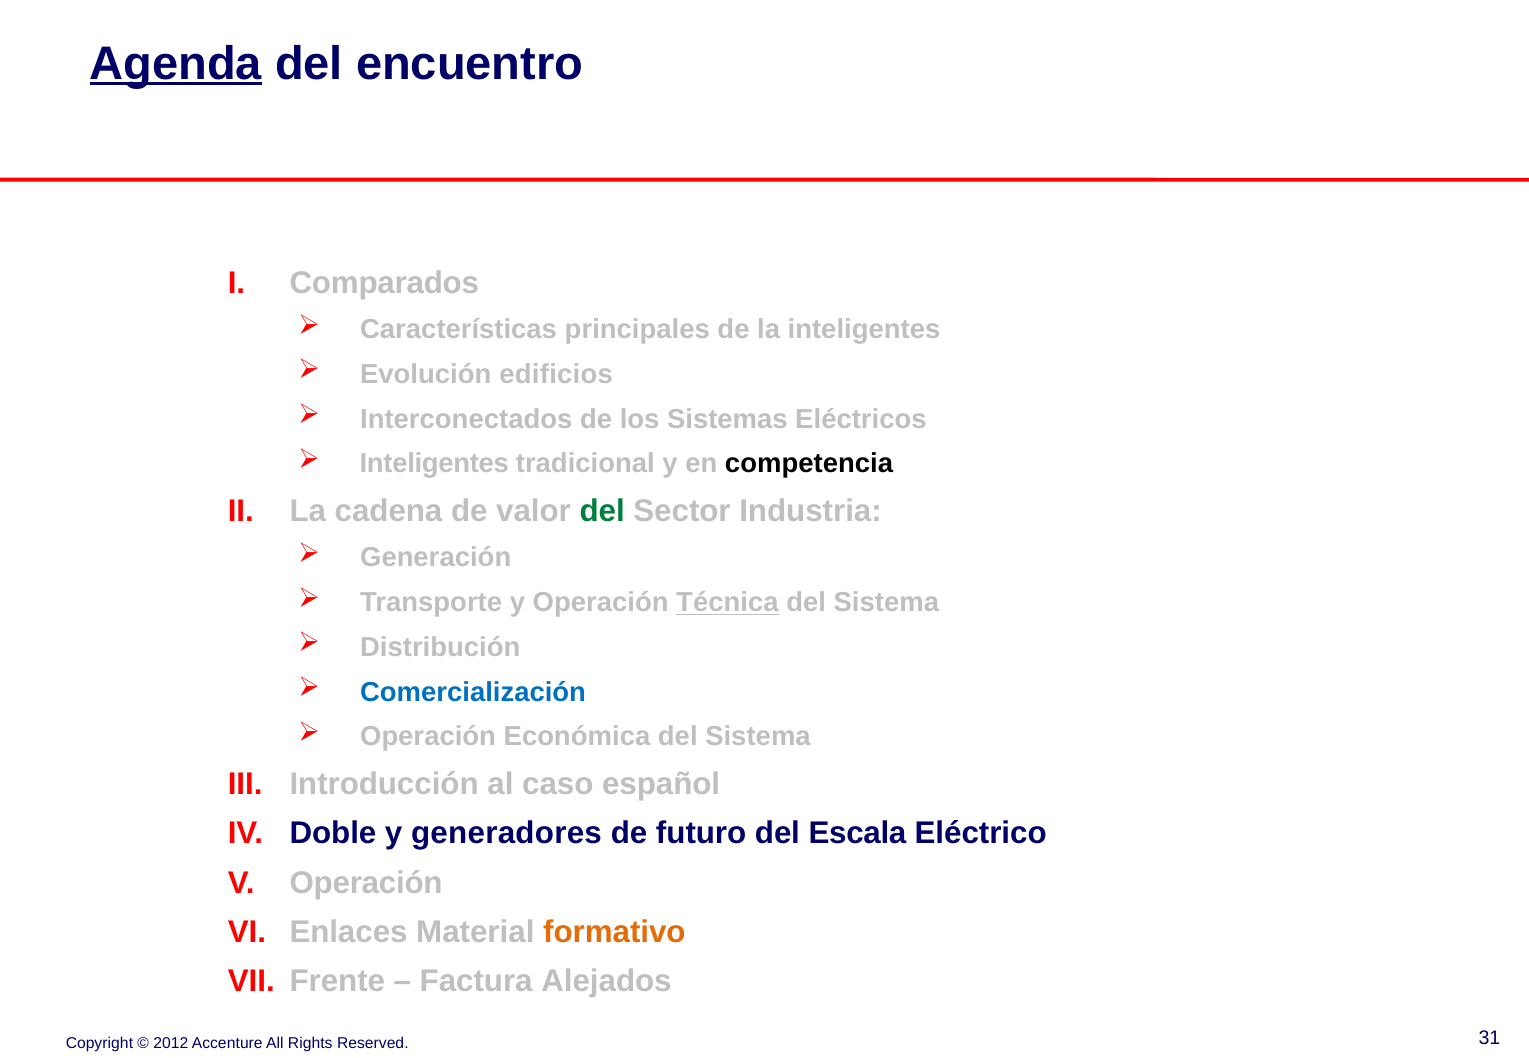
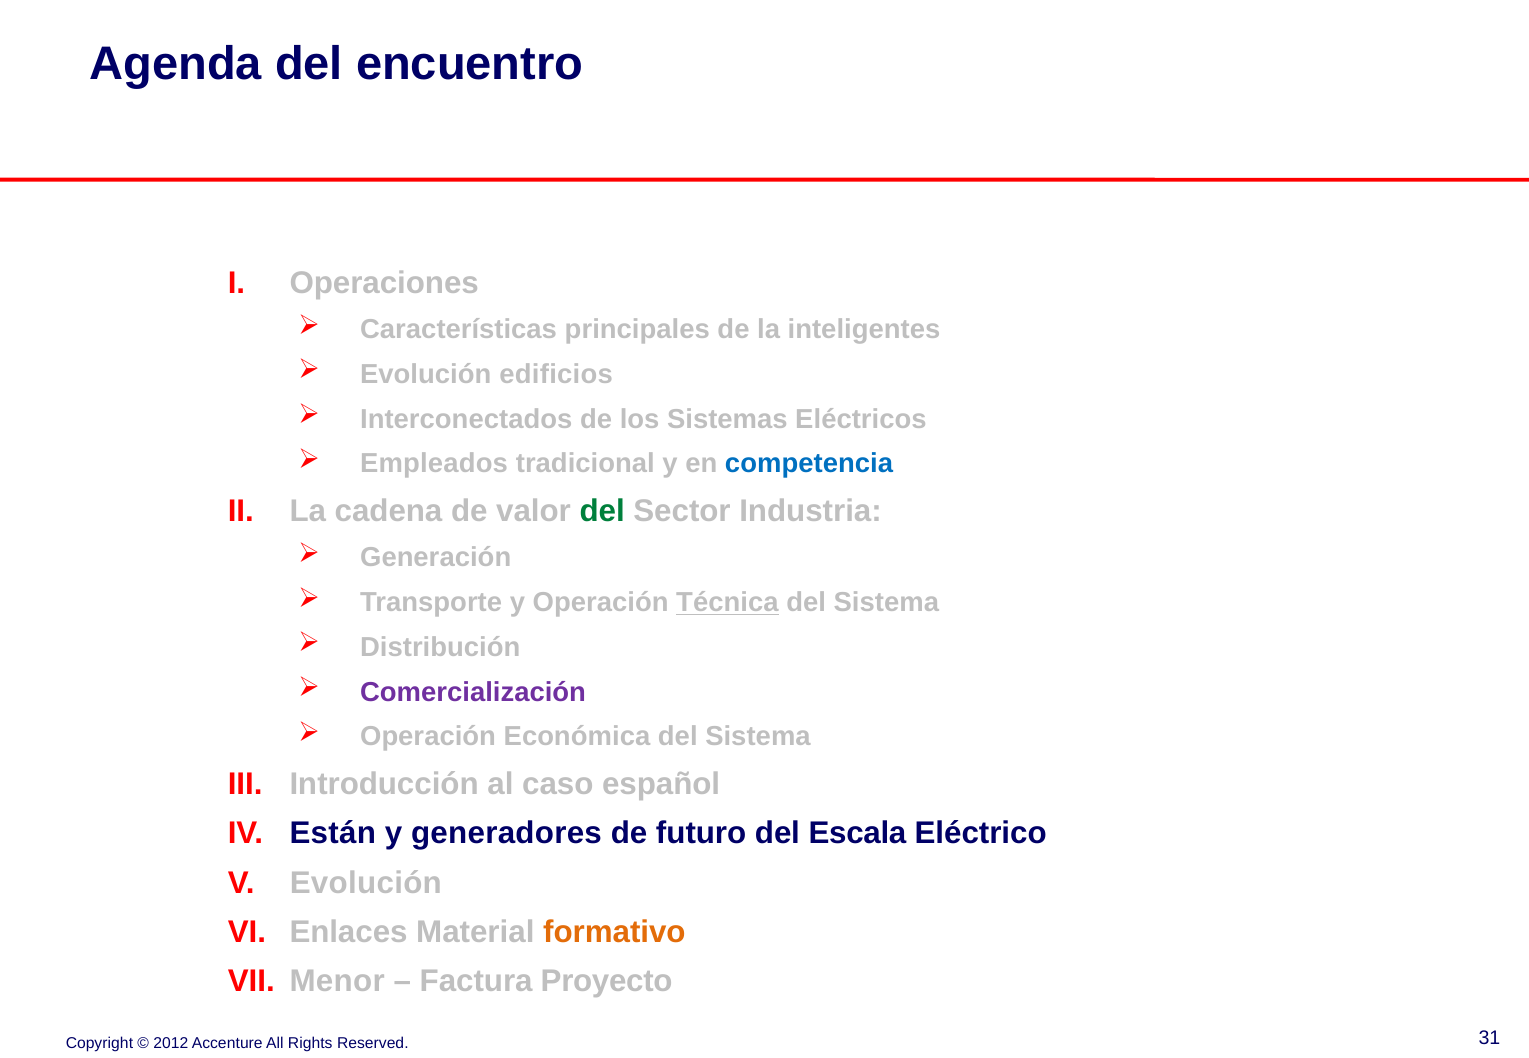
Agenda underline: present -> none
Comparados: Comparados -> Operaciones
Inteligentes at (434, 464): Inteligentes -> Empleados
competencia colour: black -> blue
Comercialización colour: blue -> purple
Doble: Doble -> Están
Operación at (366, 883): Operación -> Evolución
Frente: Frente -> Menor
Alejados: Alejados -> Proyecto
